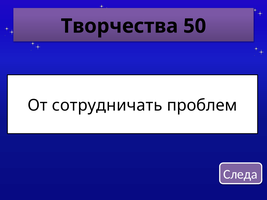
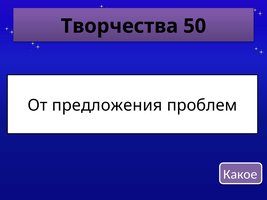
сотрудничать: сотрудничать -> предложения
Следа: Следа -> Какое
